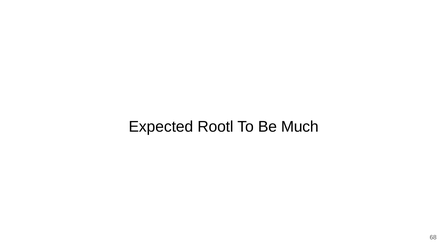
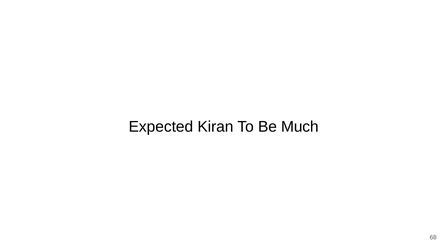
Rootl: Rootl -> Kiran
